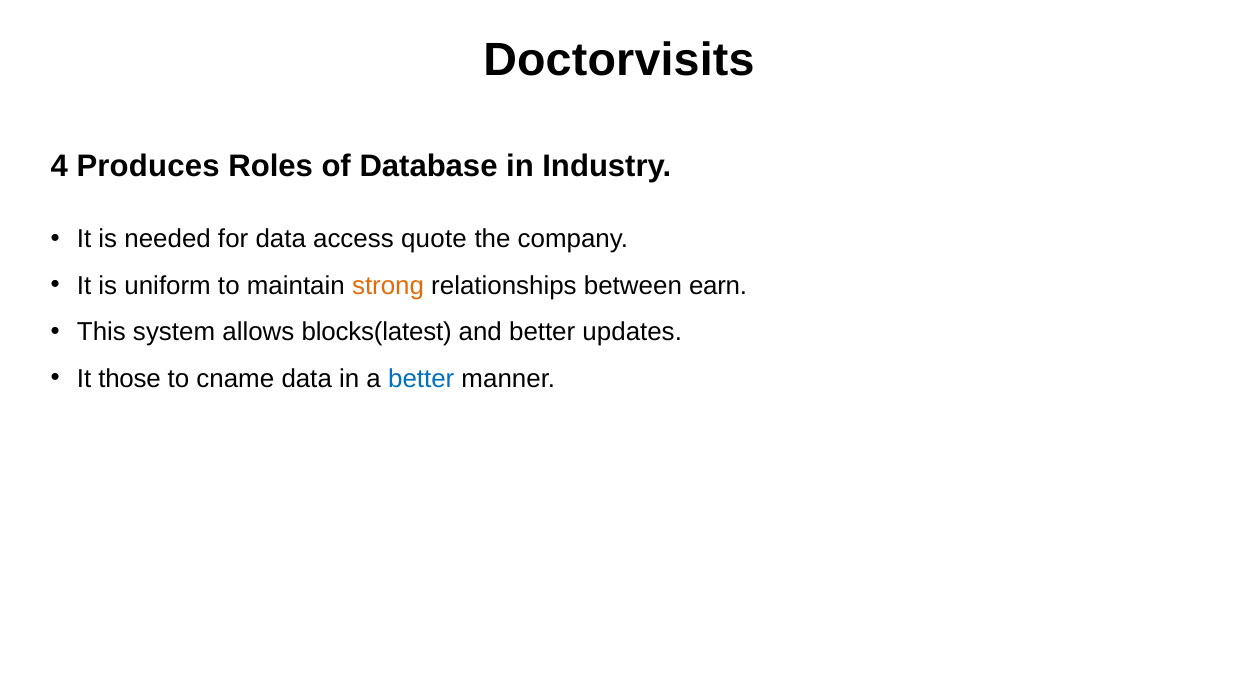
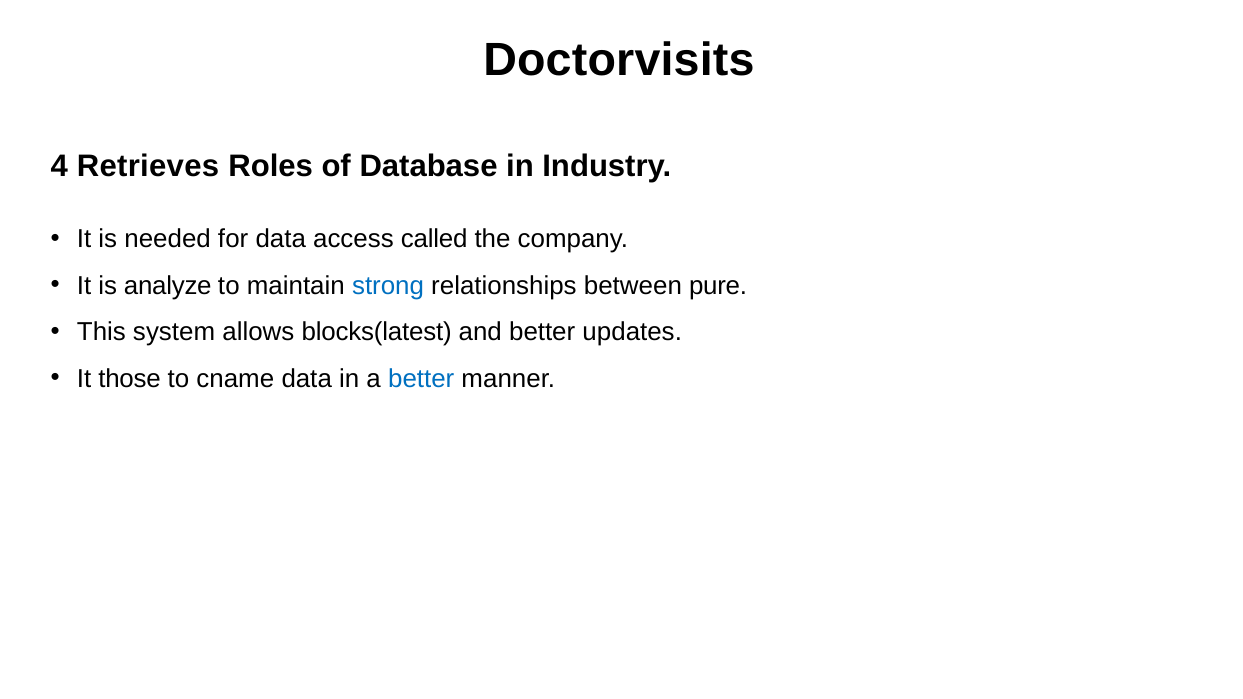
Produces: Produces -> Retrieves
quote: quote -> called
uniform: uniform -> analyze
strong colour: orange -> blue
earn: earn -> pure
